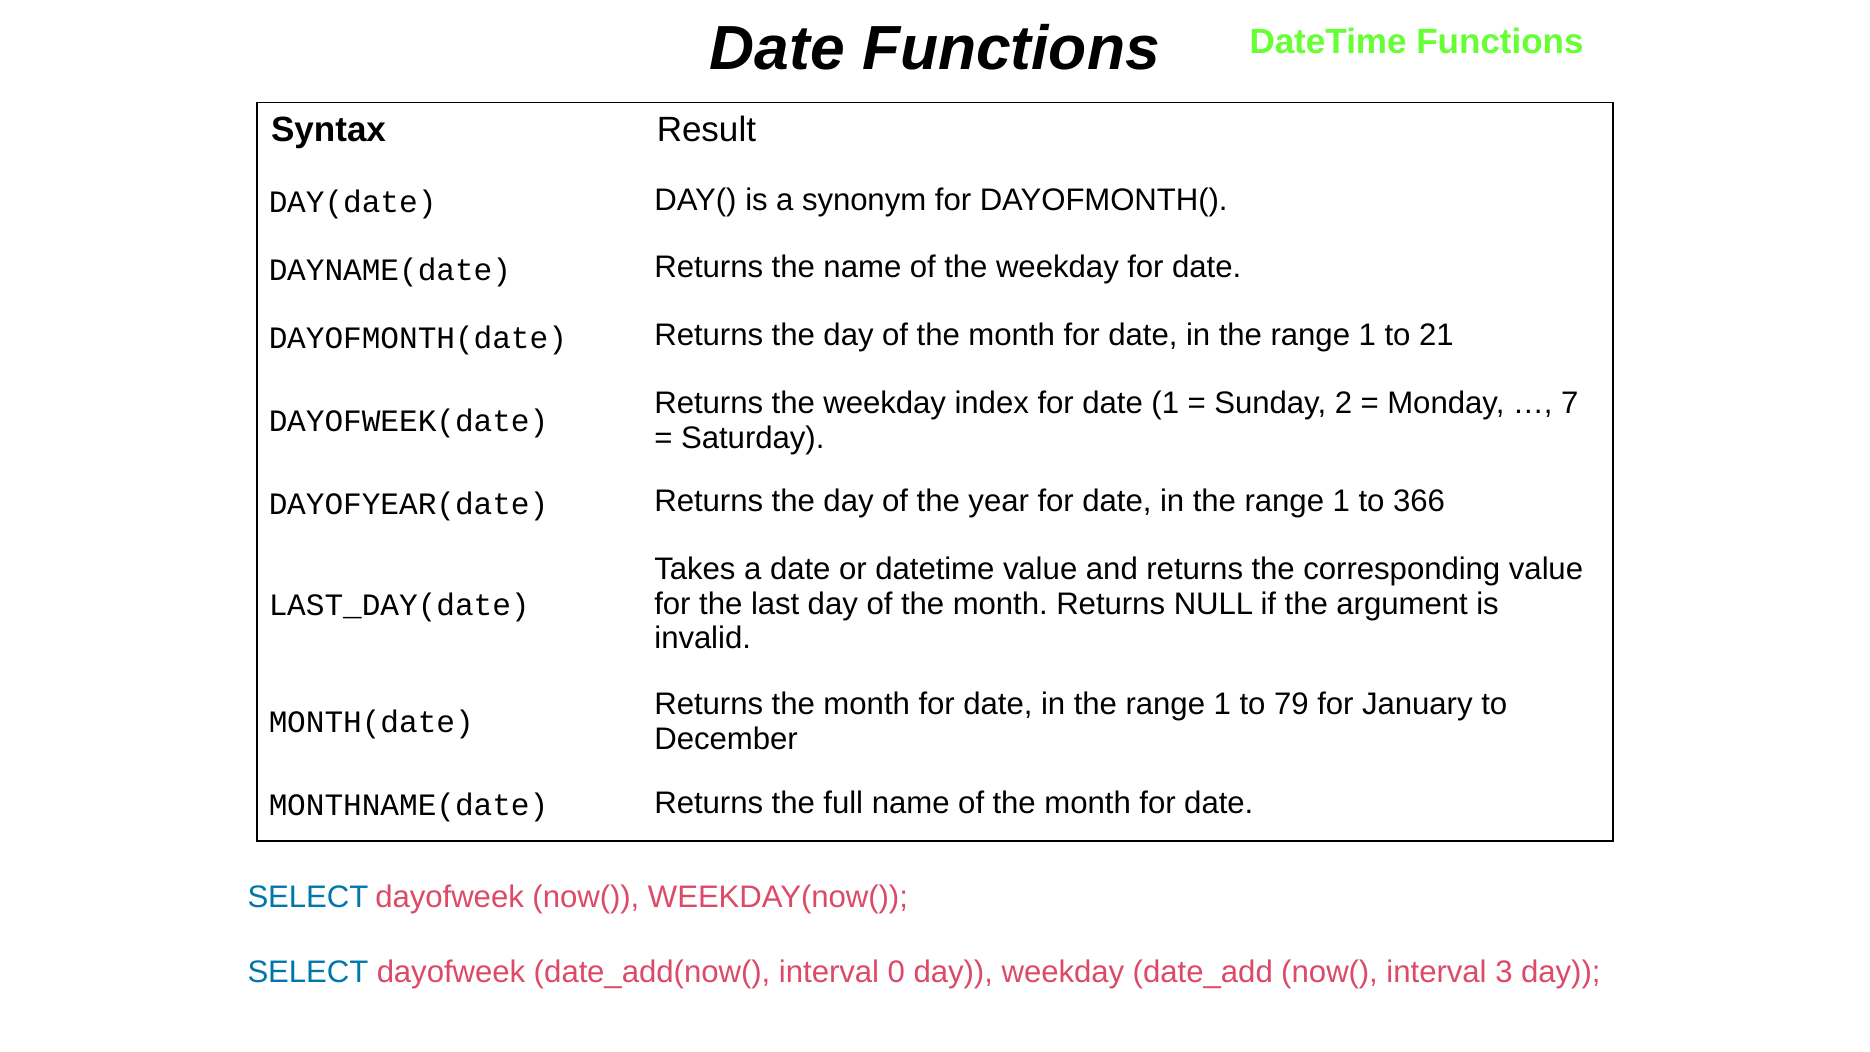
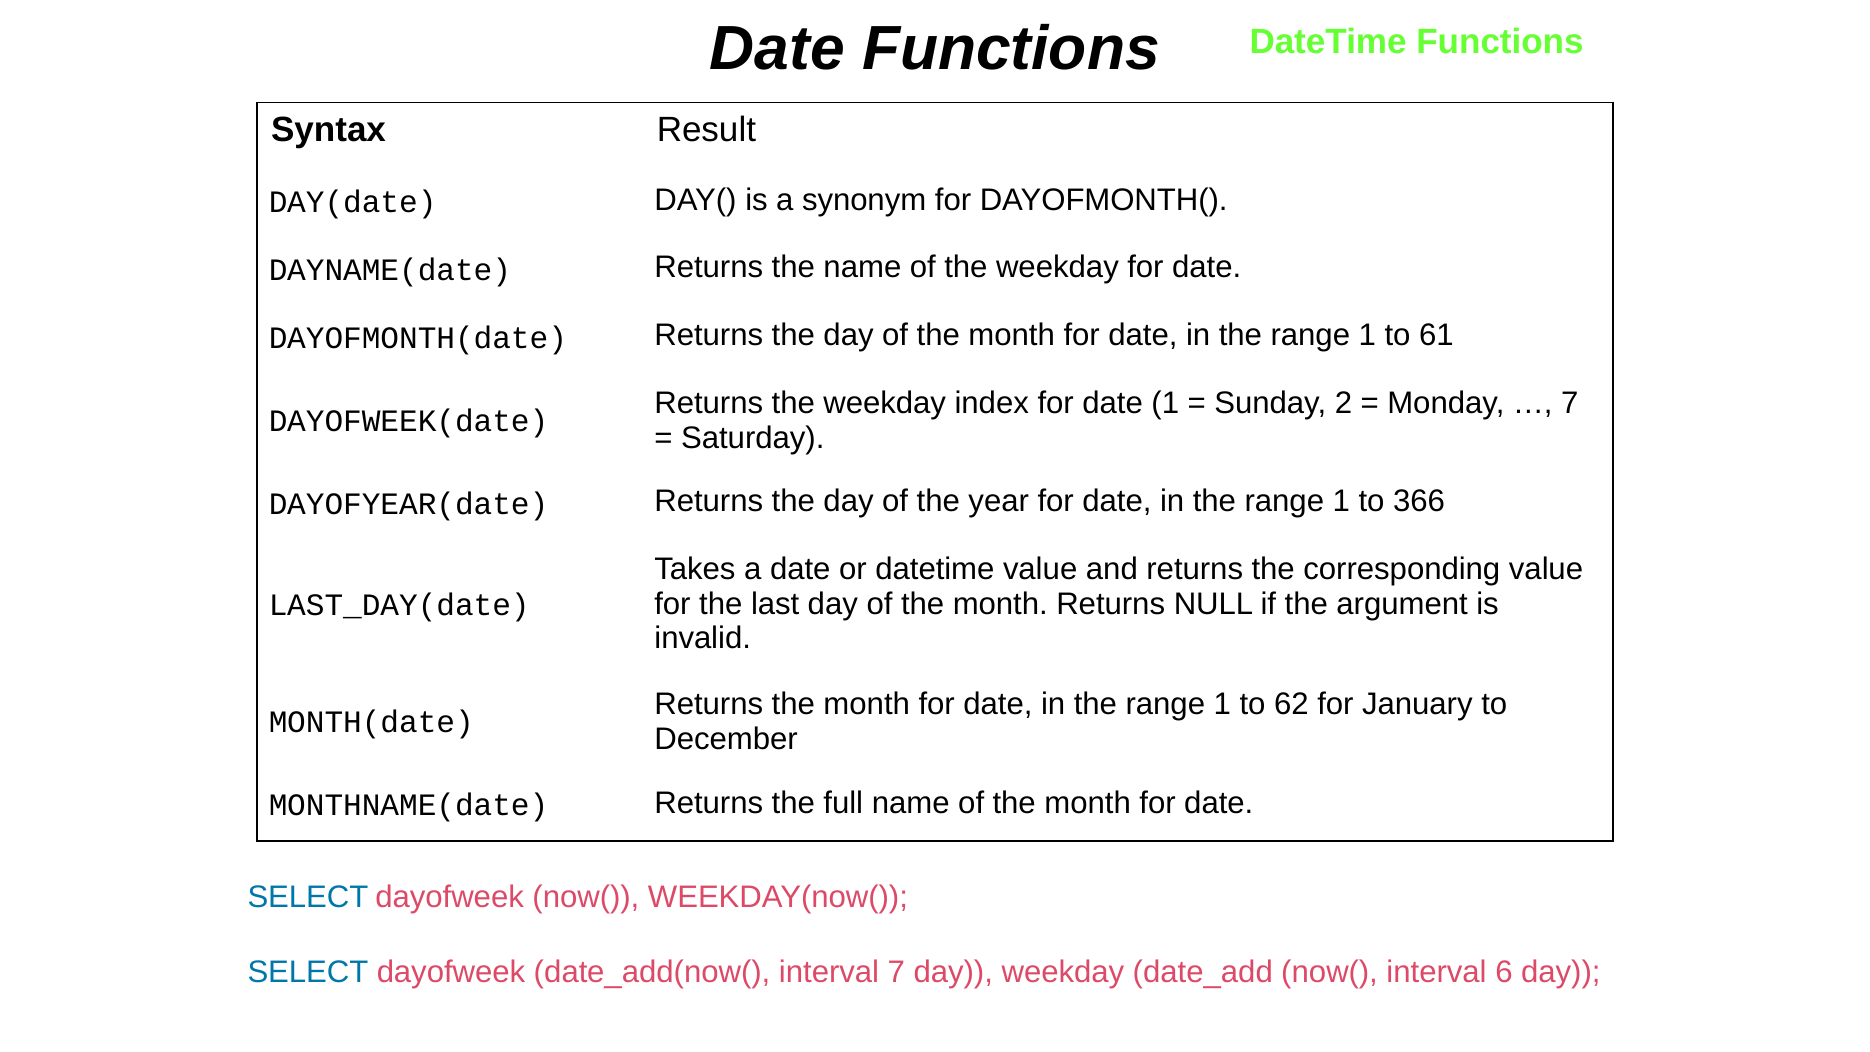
21: 21 -> 61
79: 79 -> 62
interval 0: 0 -> 7
3: 3 -> 6
